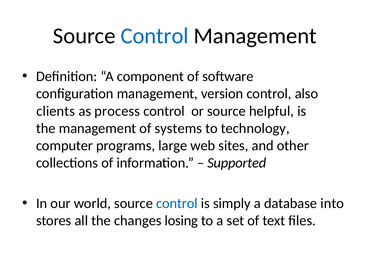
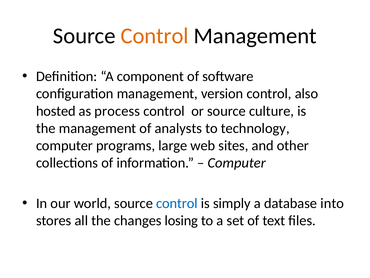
Control at (155, 36) colour: blue -> orange
clients: clients -> hosted
helpful: helpful -> culture
systems: systems -> analysts
Supported at (237, 163): Supported -> Computer
